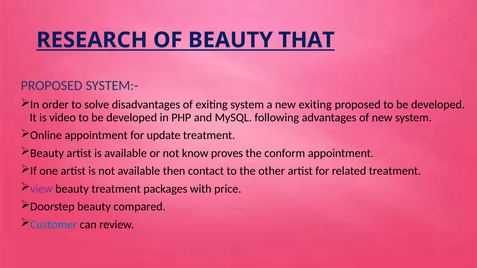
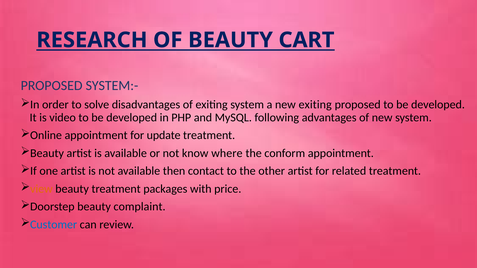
THAT: THAT -> CART
proves: proves -> where
view colour: purple -> orange
compared: compared -> complaint
